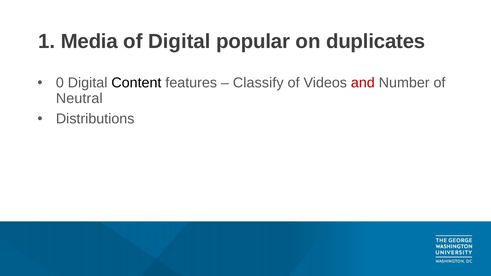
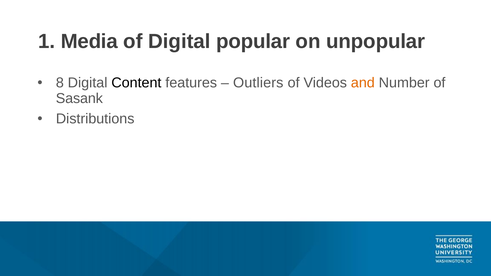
duplicates: duplicates -> unpopular
0: 0 -> 8
Classify: Classify -> Outliers
and colour: red -> orange
Neutral: Neutral -> Sasank
